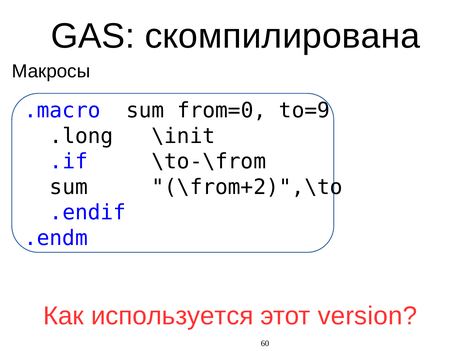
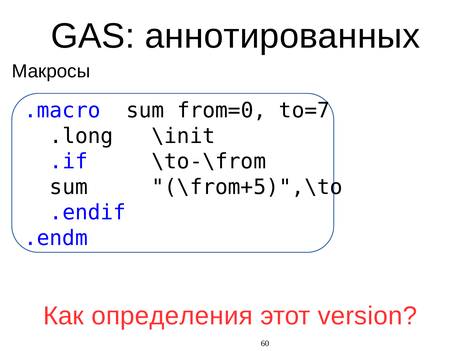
скомпилирована: скомпилирована -> аннотированных
to=9: to=9 -> to=7
\from+2)",\to: \from+2)",\to -> \from+5)",\to
используется: используется -> определения
